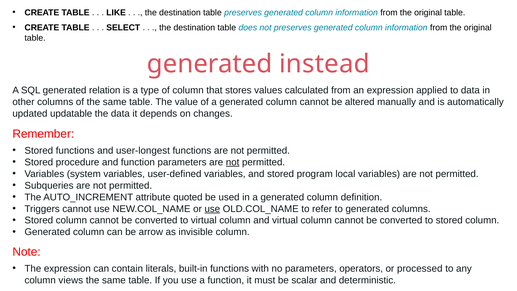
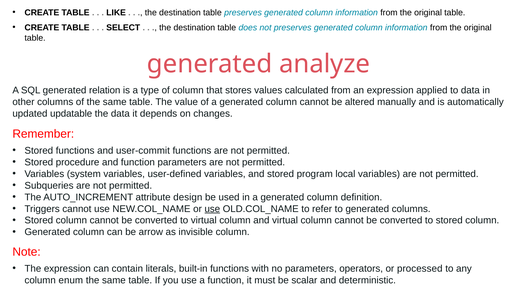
instead: instead -> analyze
user-longest: user-longest -> user-commit
not at (233, 162) underline: present -> none
quoted: quoted -> design
views: views -> enum
